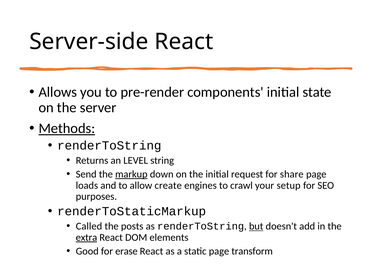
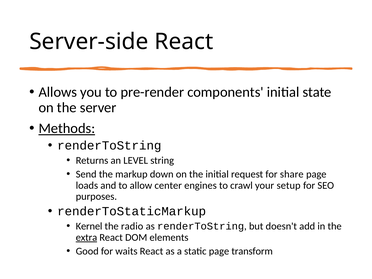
markup underline: present -> none
create: create -> center
Called: Called -> Kernel
posts: posts -> radio
but underline: present -> none
erase: erase -> waits
